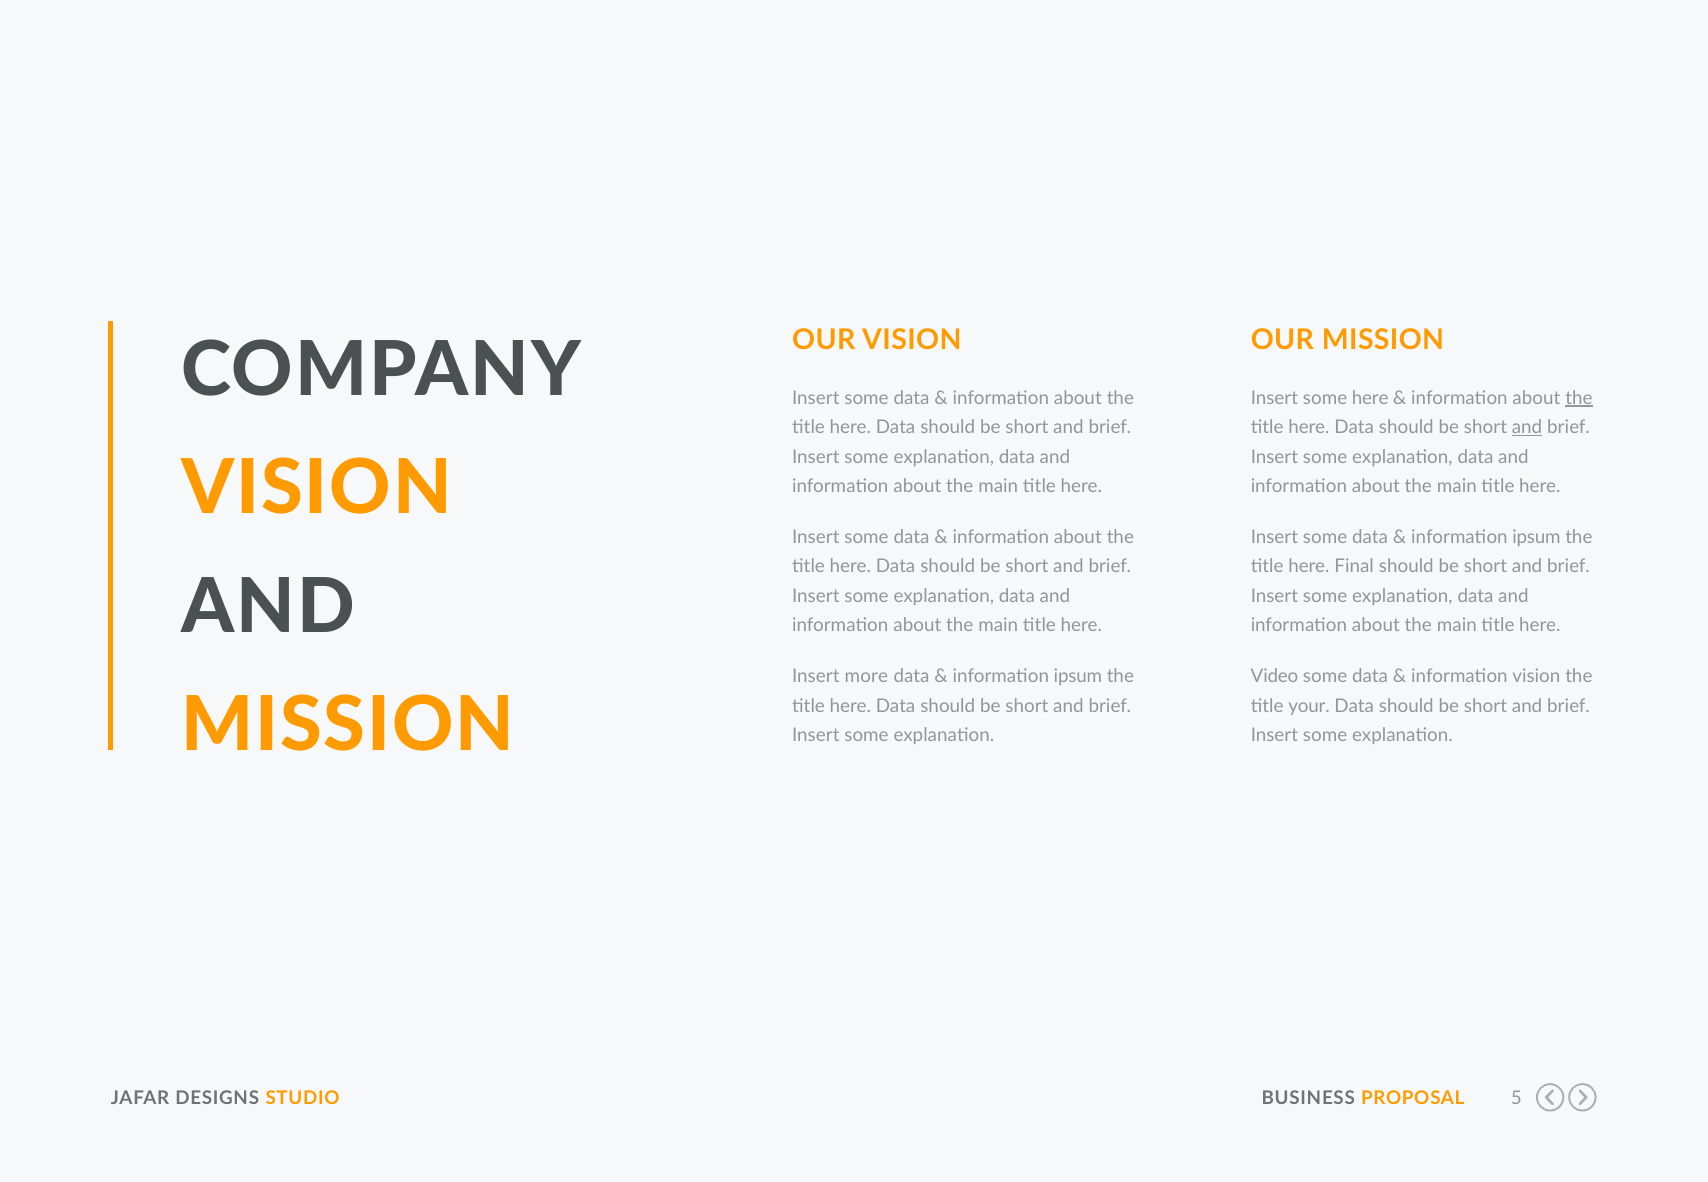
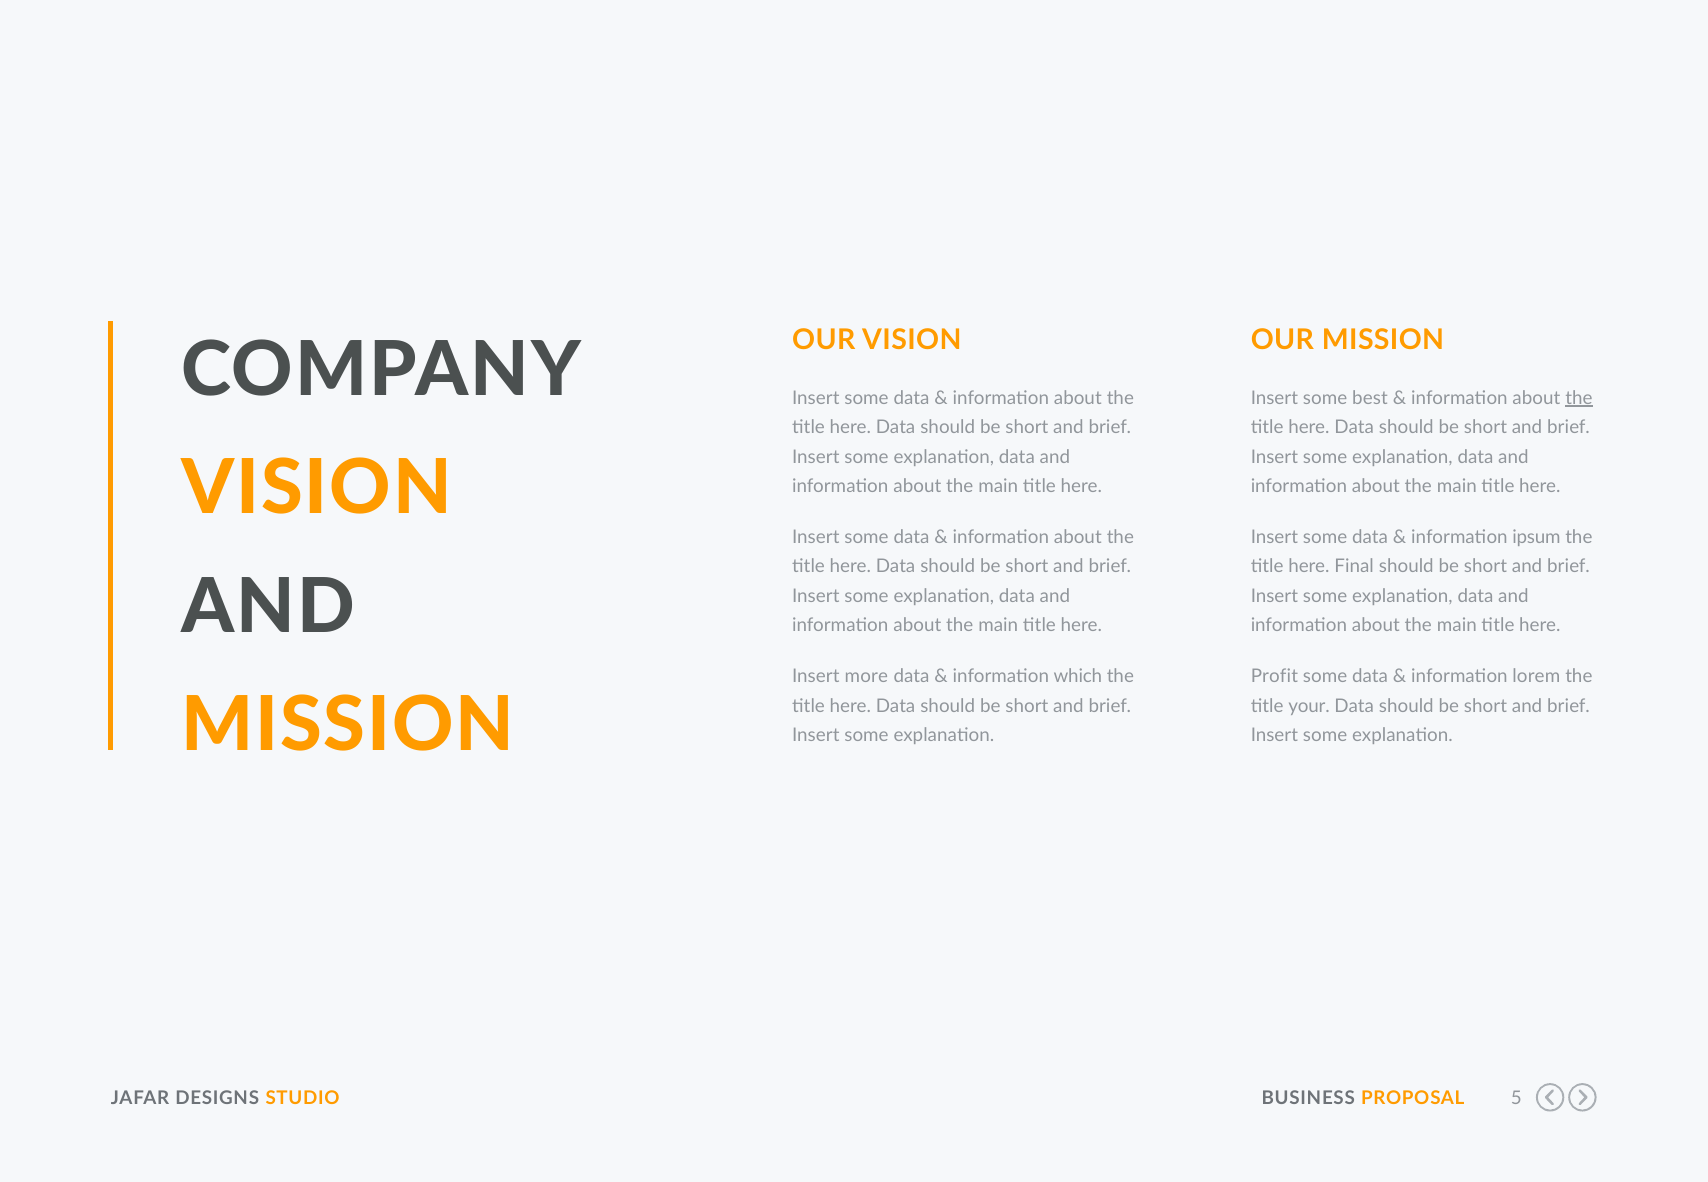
some here: here -> best
and at (1527, 428) underline: present -> none
ipsum at (1078, 677): ipsum -> which
Video: Video -> Profit
information vision: vision -> lorem
